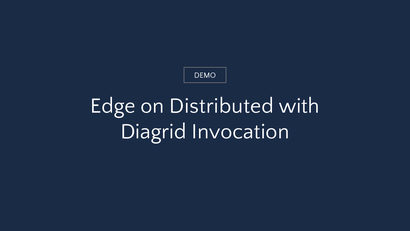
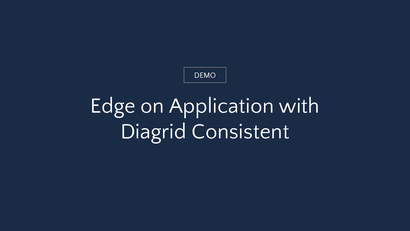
Distributed: Distributed -> Application
Invocation: Invocation -> Consistent
